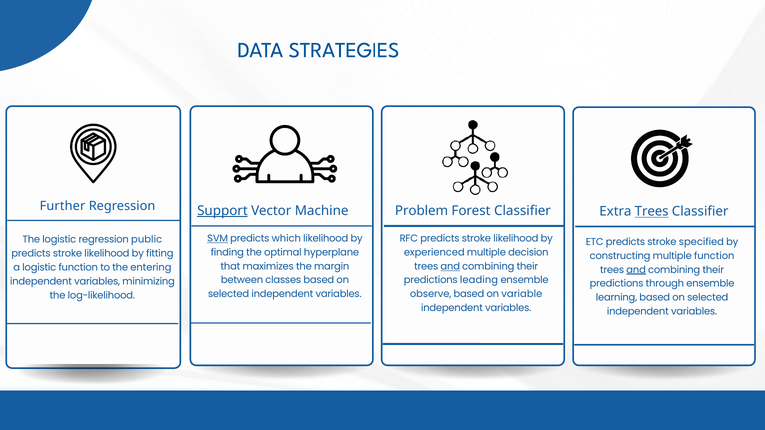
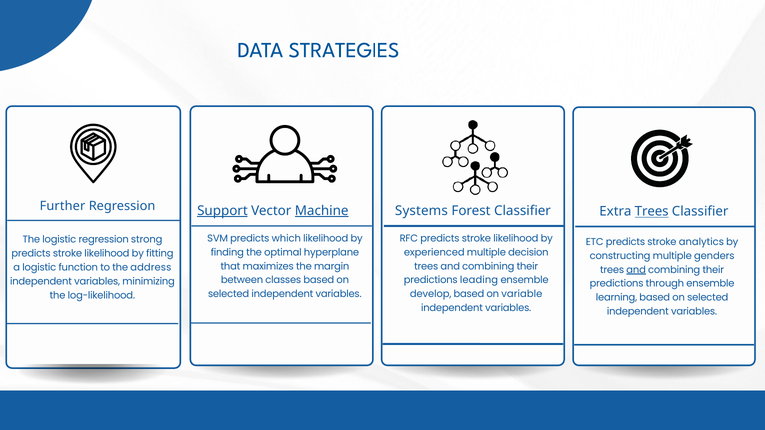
Machine underline: none -> present
Problem: Problem -> Systems
SVM underline: present -> none
public: public -> strong
specified: specified -> analytics
multiple function: function -> genders
and at (450, 267) underline: present -> none
entering: entering -> address
observe: observe -> develop
